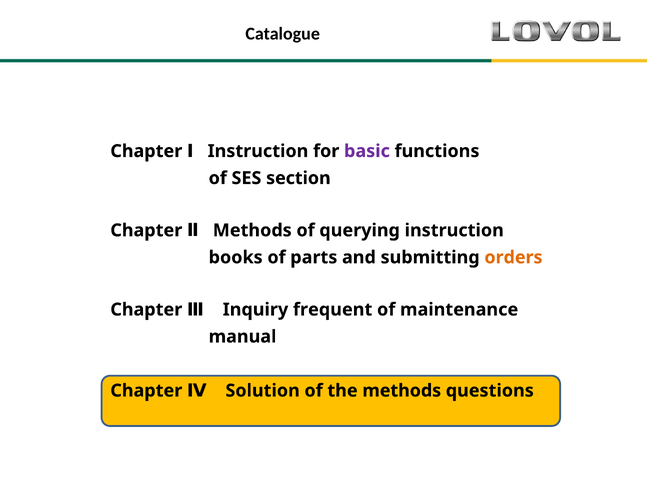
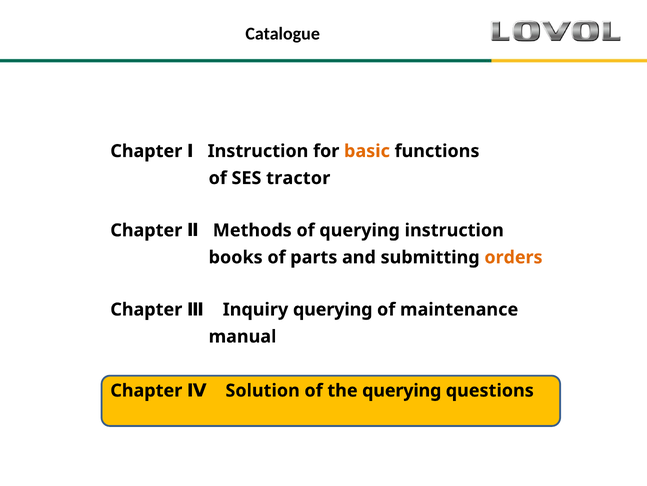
basic colour: purple -> orange
section: section -> tractor
Inquiry frequent: frequent -> querying
the methods: methods -> querying
